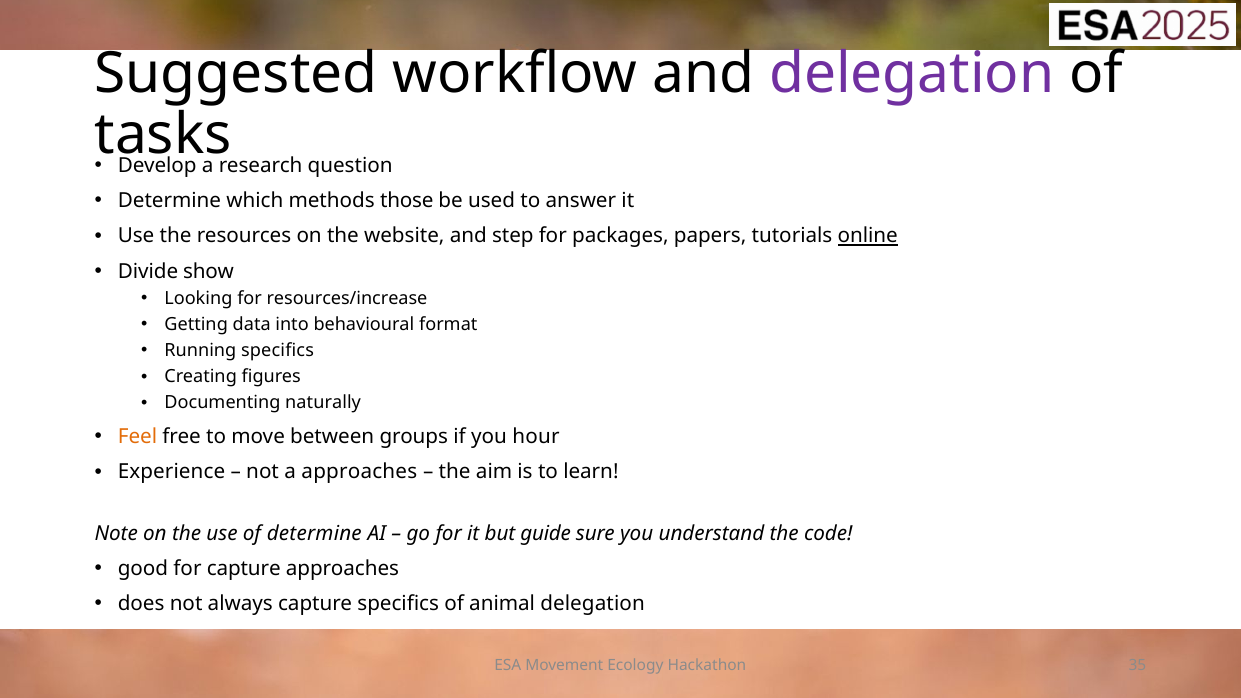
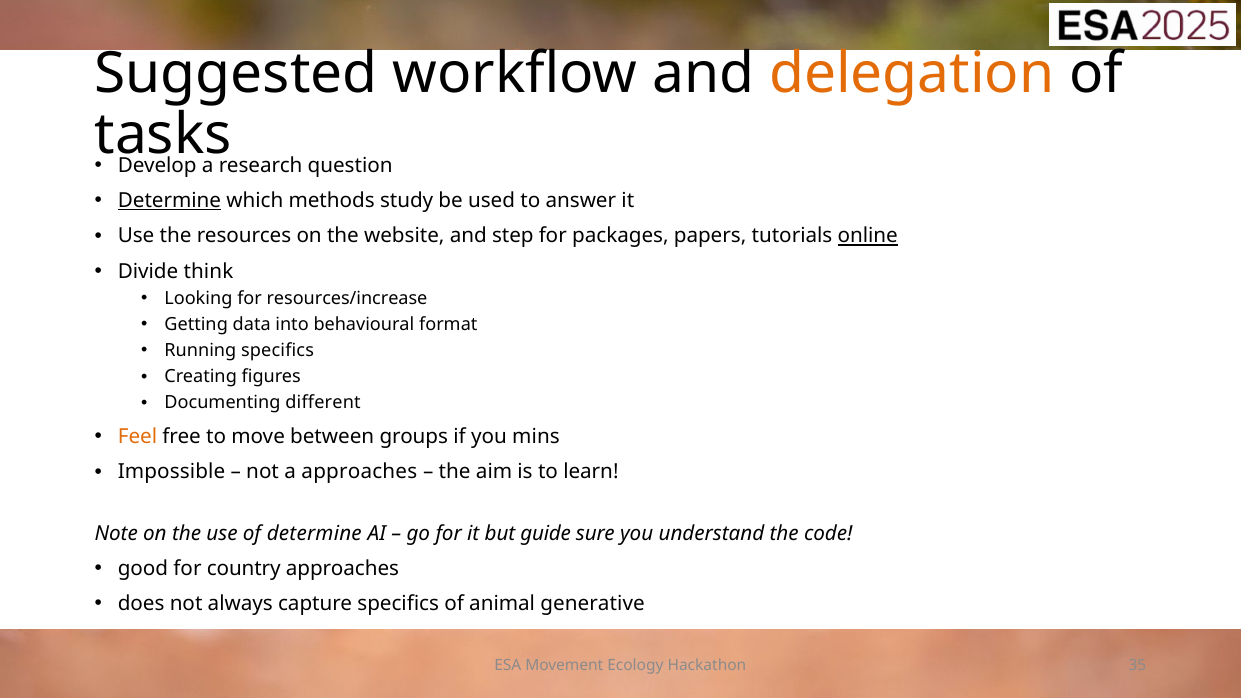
delegation at (912, 74) colour: purple -> orange
Determine at (169, 201) underline: none -> present
those: those -> study
show: show -> think
naturally: naturally -> different
hour: hour -> mins
Experience: Experience -> Impossible
for capture: capture -> country
animal delegation: delegation -> generative
